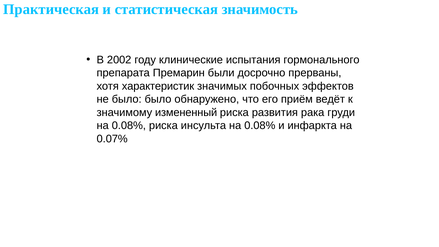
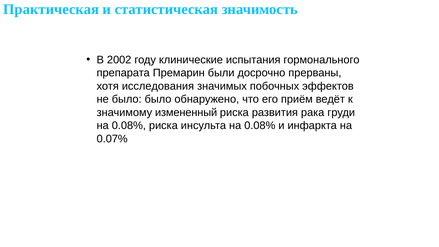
характеристик: характеристик -> исследования
